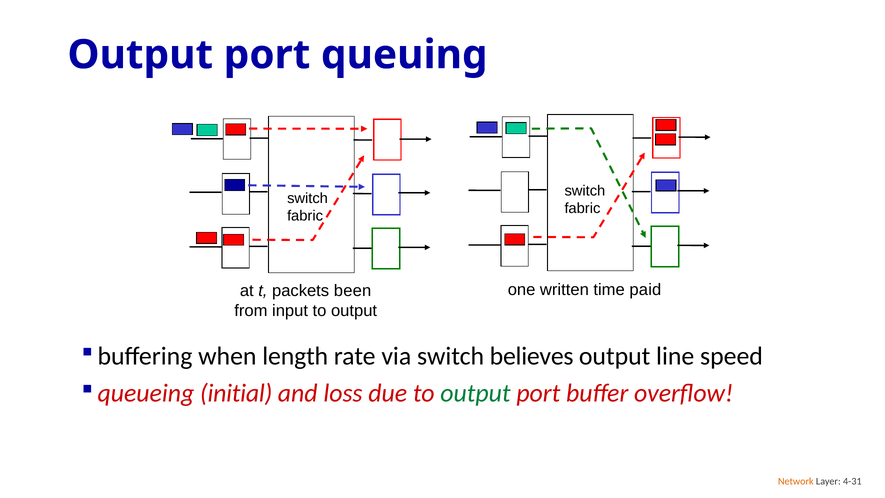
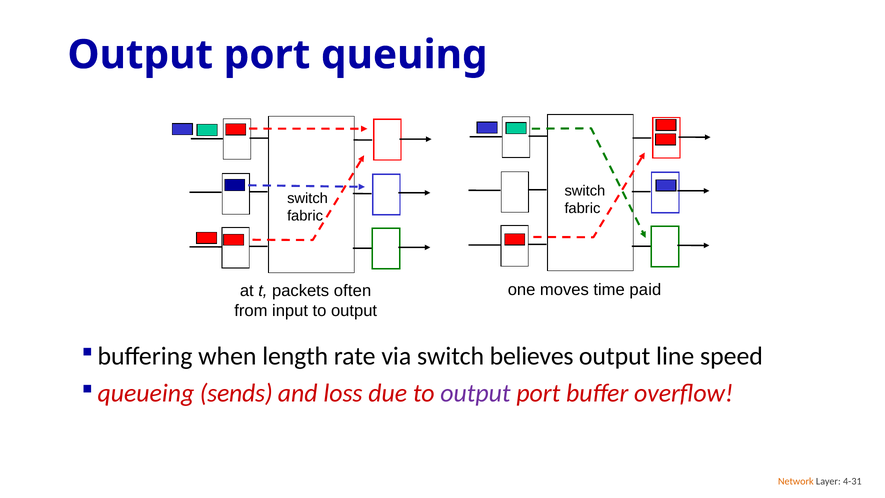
written: written -> moves
been: been -> often
initial: initial -> sends
output at (475, 393) colour: green -> purple
